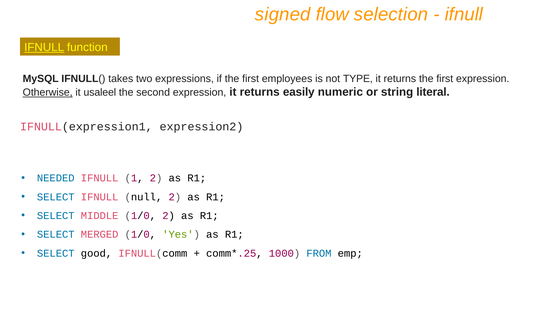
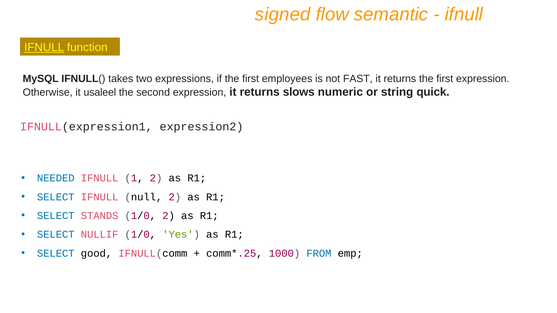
selection: selection -> semantic
TYPE: TYPE -> FAST
Otherwise underline: present -> none
easily: easily -> slows
literal: literal -> quick
MIDDLE: MIDDLE -> STANDS
MERGED: MERGED -> NULLIF
